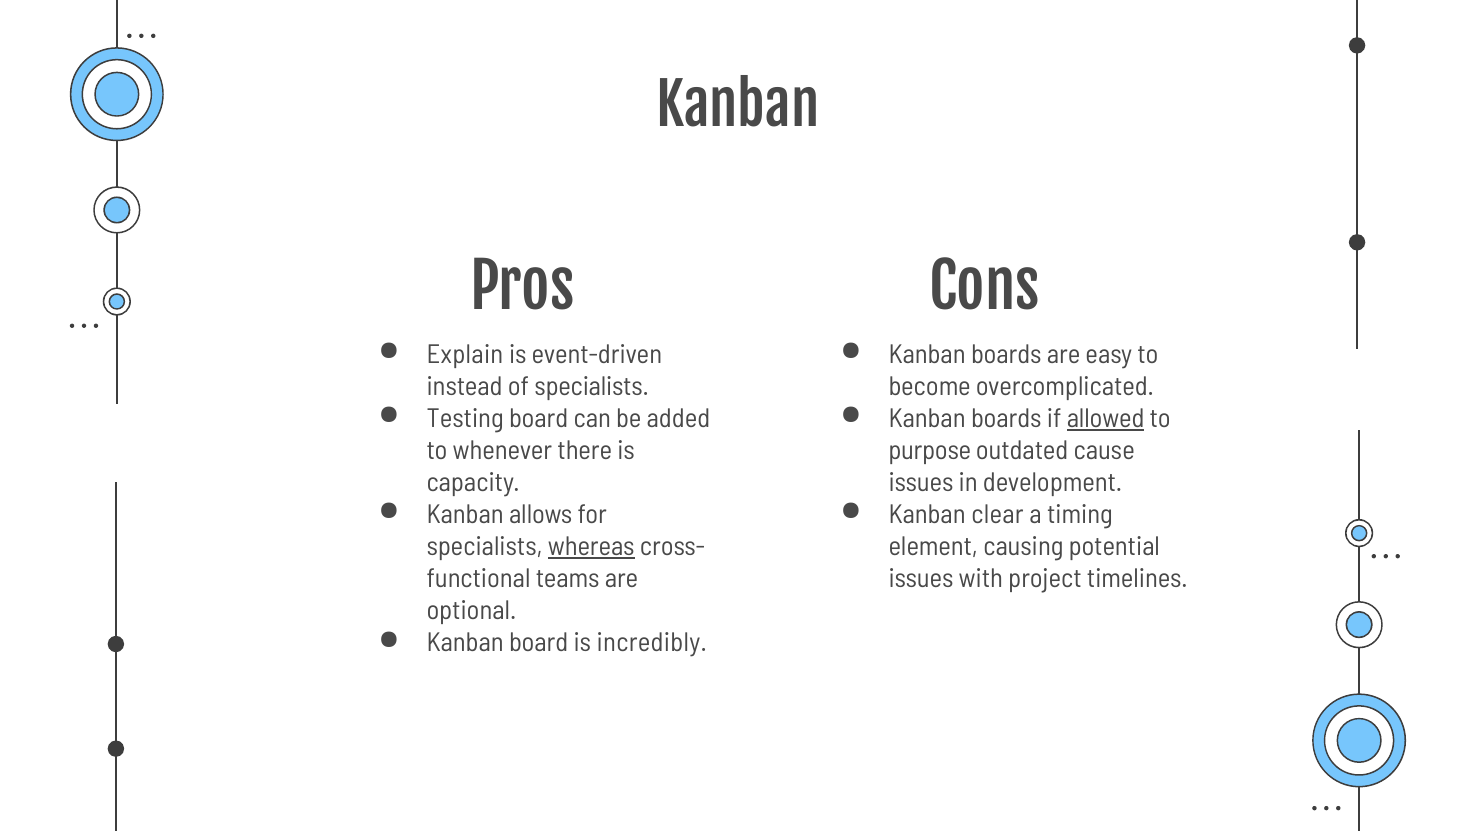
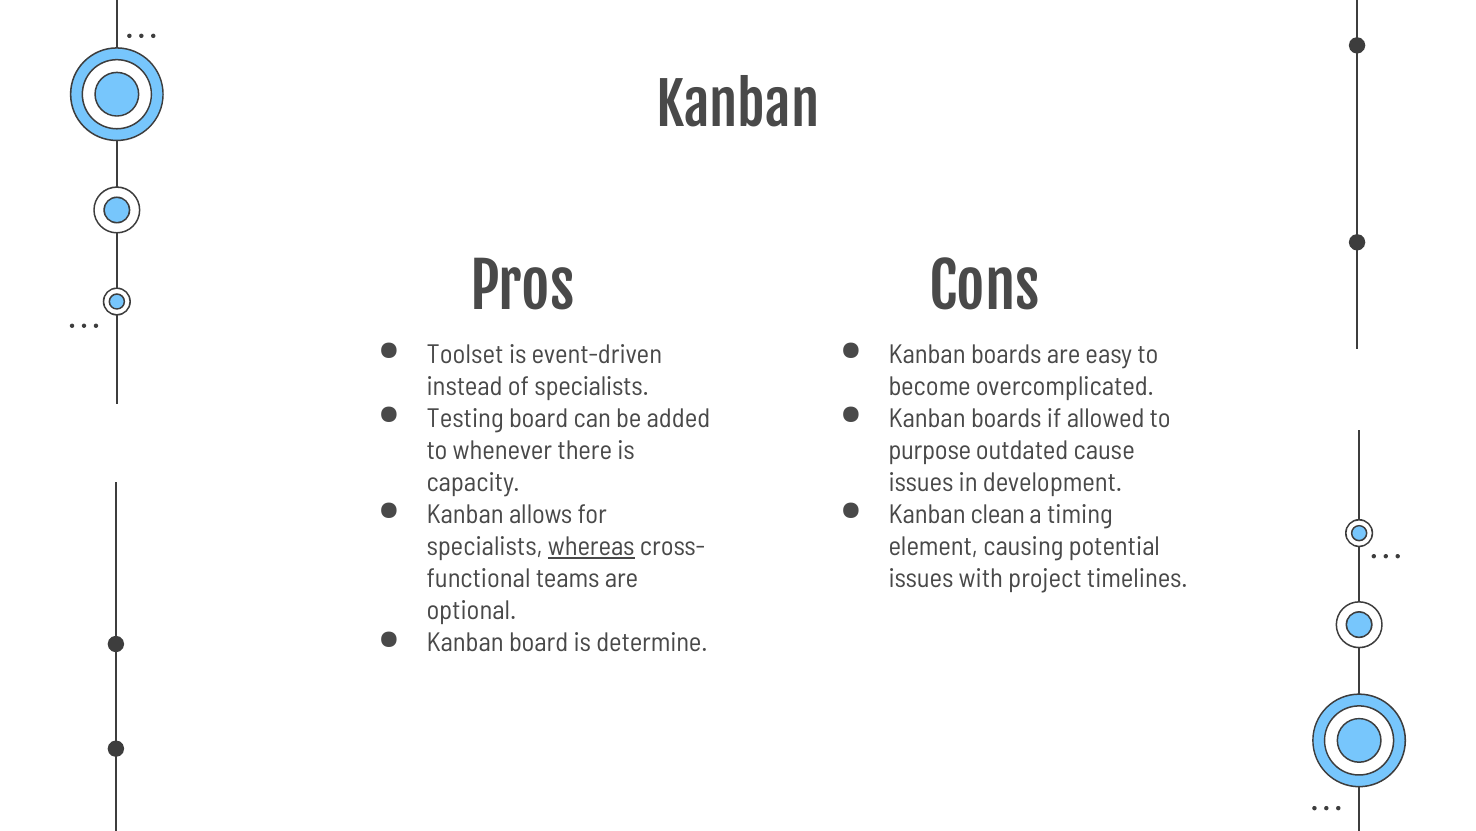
Explain: Explain -> Toolset
allowed underline: present -> none
clear: clear -> clean
incredibly: incredibly -> determine
